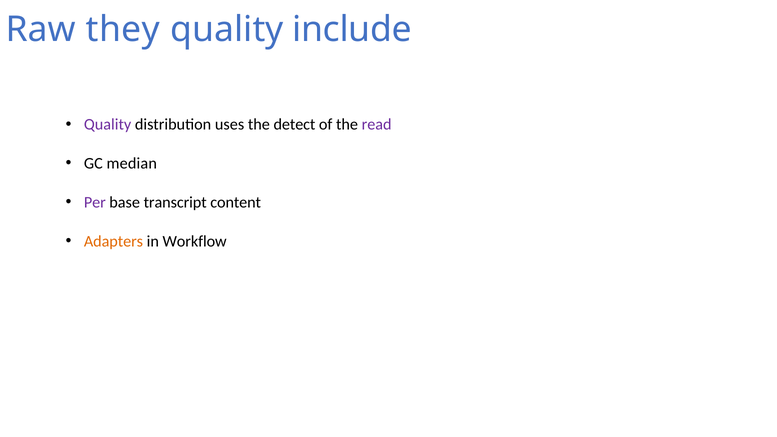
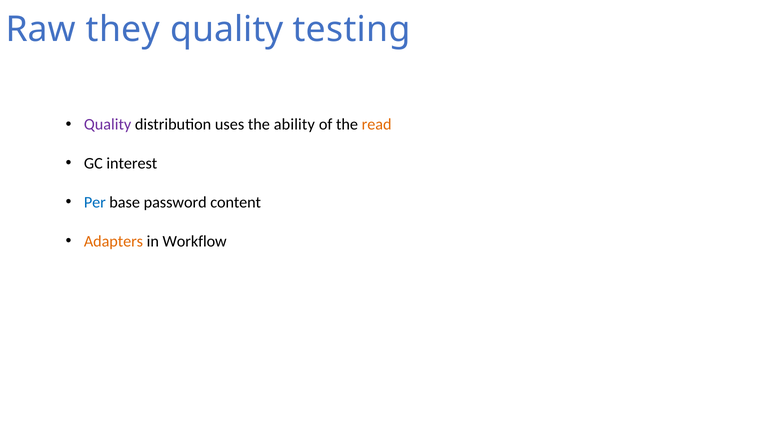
include: include -> testing
detect: detect -> ability
read colour: purple -> orange
median: median -> interest
Per colour: purple -> blue
transcript: transcript -> password
